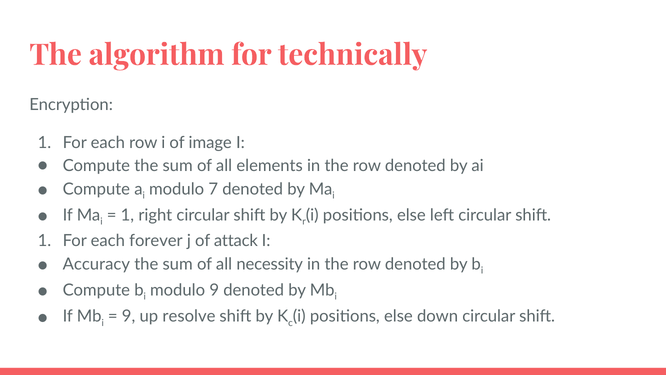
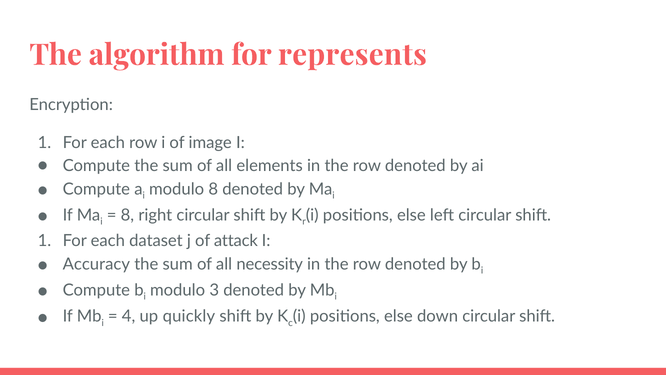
technically: technically -> represents
modulo 7: 7 -> 8
1 at (127, 215): 1 -> 8
forever: forever -> dataset
modulo 9: 9 -> 3
9 at (129, 316): 9 -> 4
resolve: resolve -> quickly
